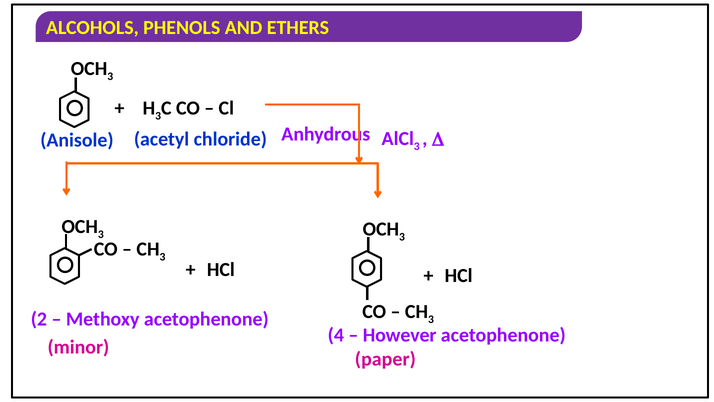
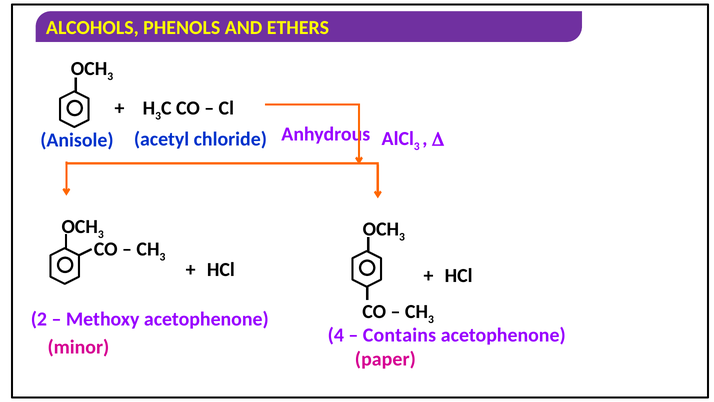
However: However -> Contains
